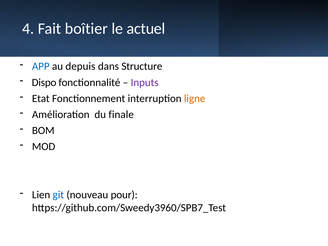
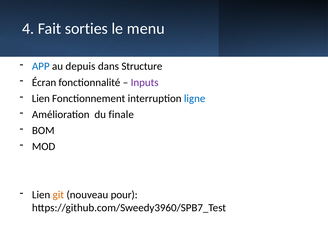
boîtier: boîtier -> sorties
actuel: actuel -> menu
Dispo: Dispo -> Écran
Etat at (41, 98): Etat -> Lien
ligne colour: orange -> blue
git colour: blue -> orange
